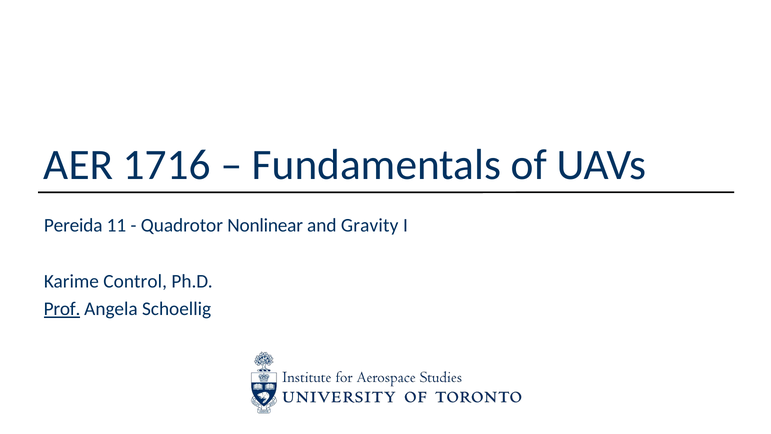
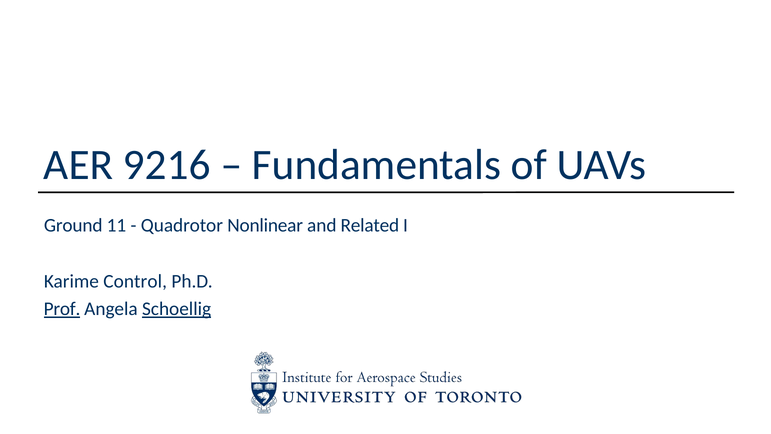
1716: 1716 -> 9216
Pereida: Pereida -> Ground
Gravity: Gravity -> Related
Schoellig underline: none -> present
